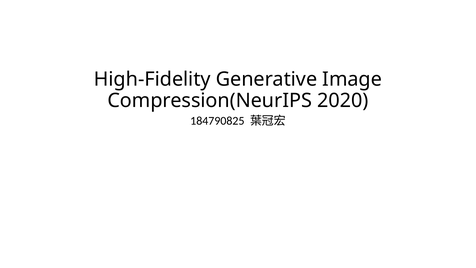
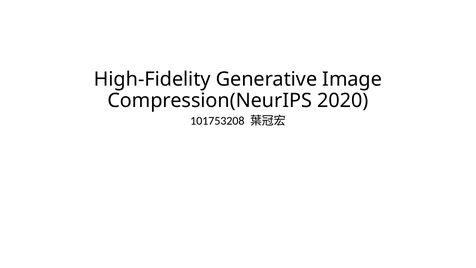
184790825: 184790825 -> 101753208
